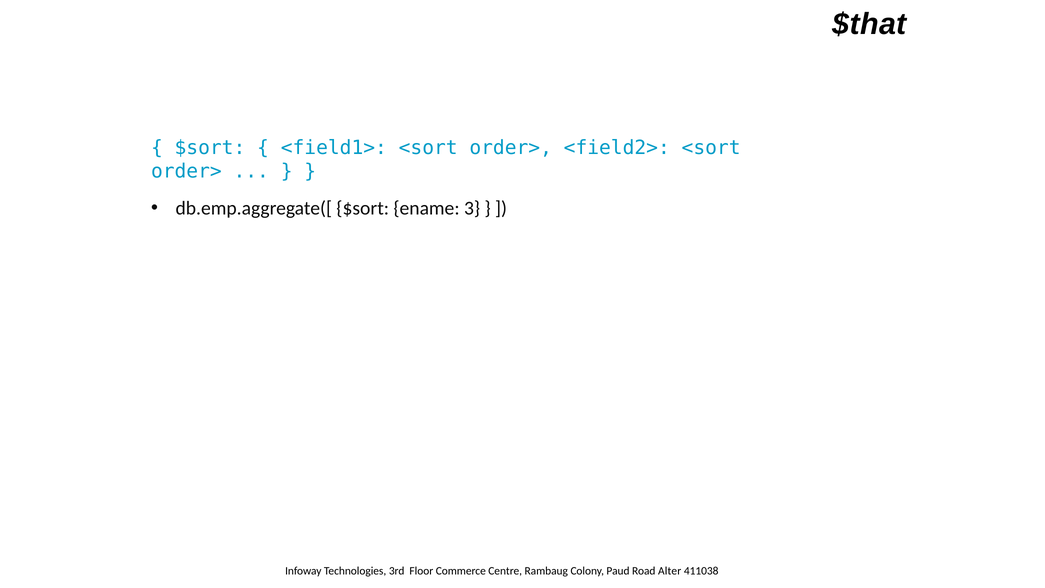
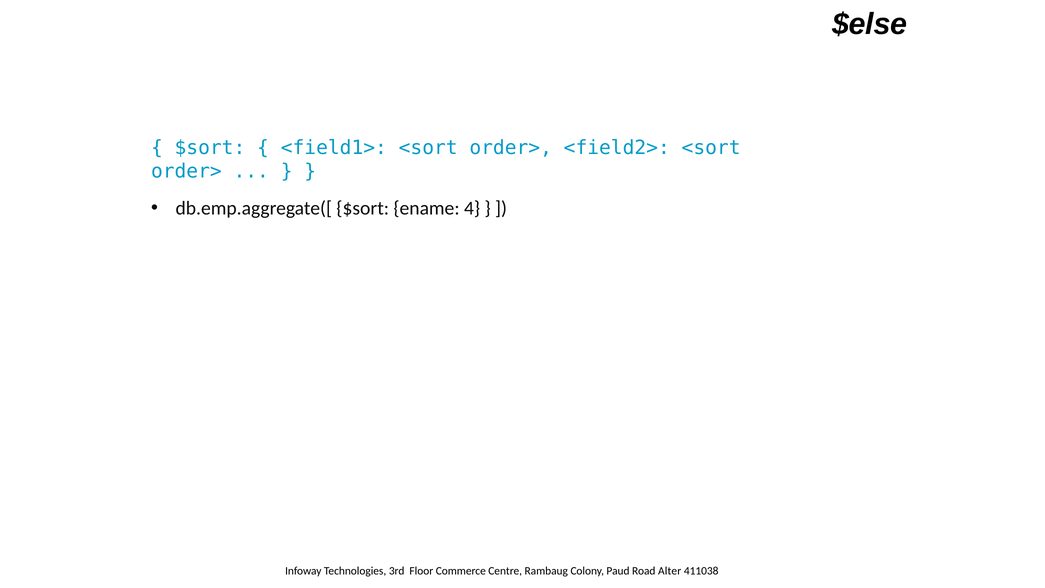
$that: $that -> $else
3: 3 -> 4
